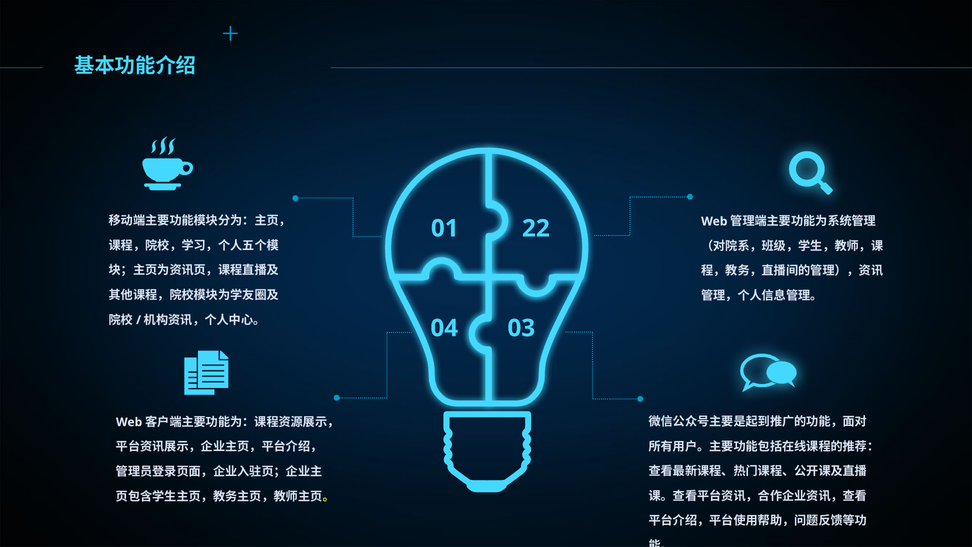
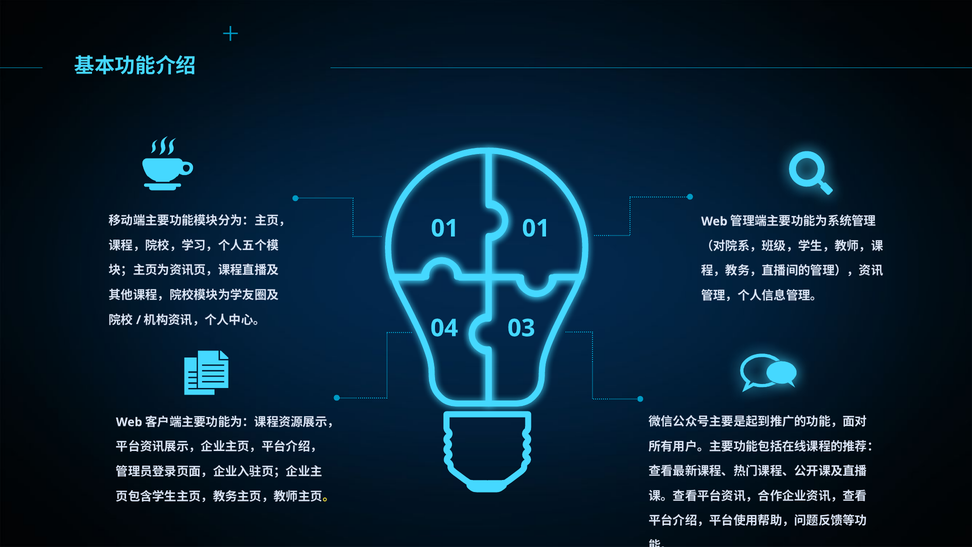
01 22: 22 -> 01
